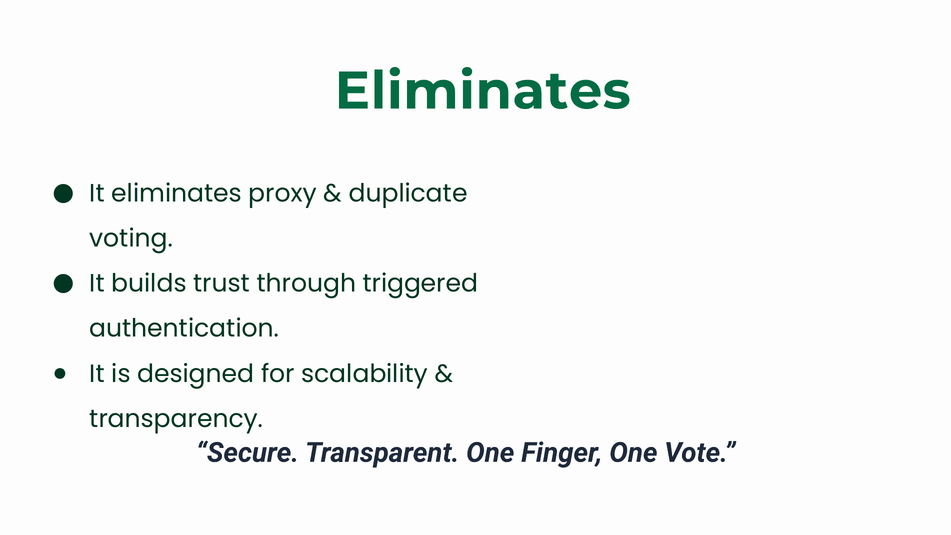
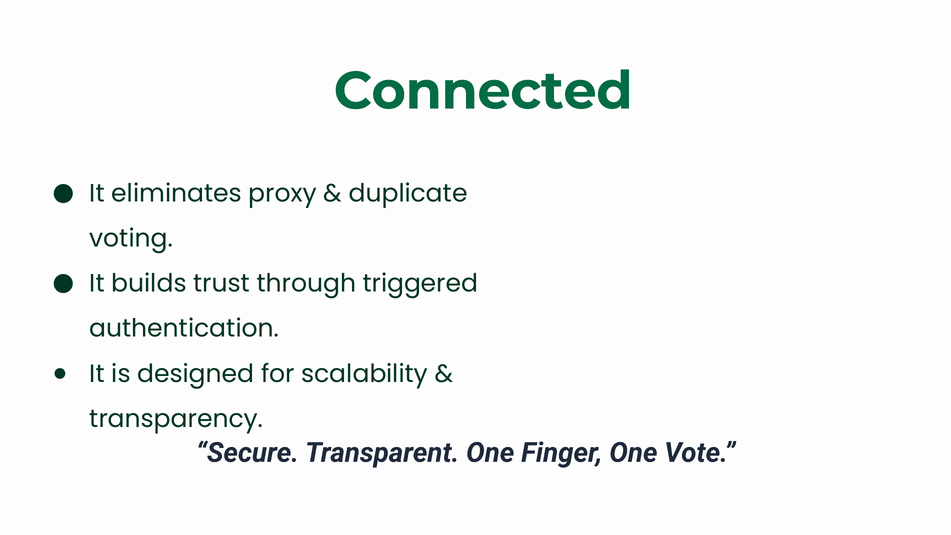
Eliminates at (483, 91): Eliminates -> Connected
